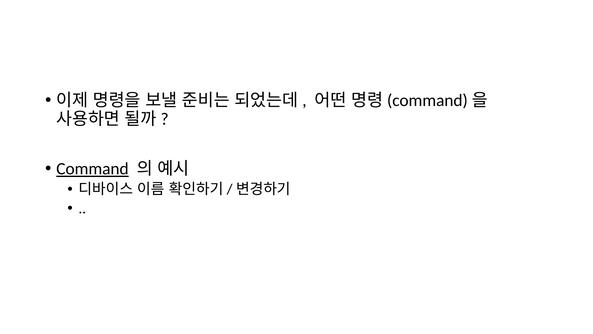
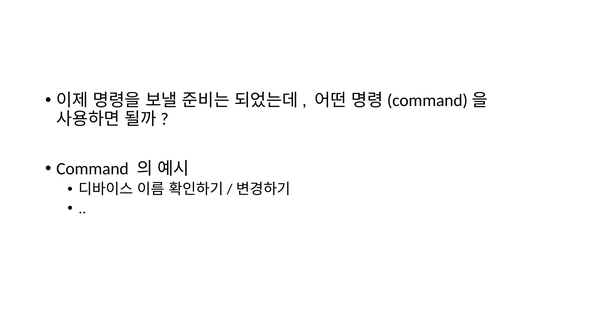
Command underline: present -> none
